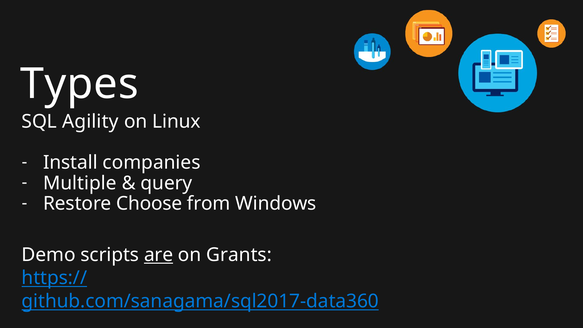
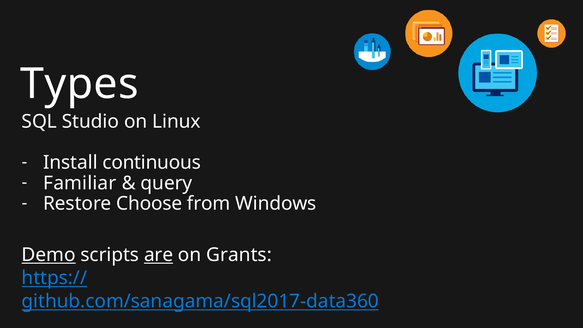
Agility: Agility -> Studio
companies: companies -> continuous
Multiple: Multiple -> Familiar
Demo underline: none -> present
